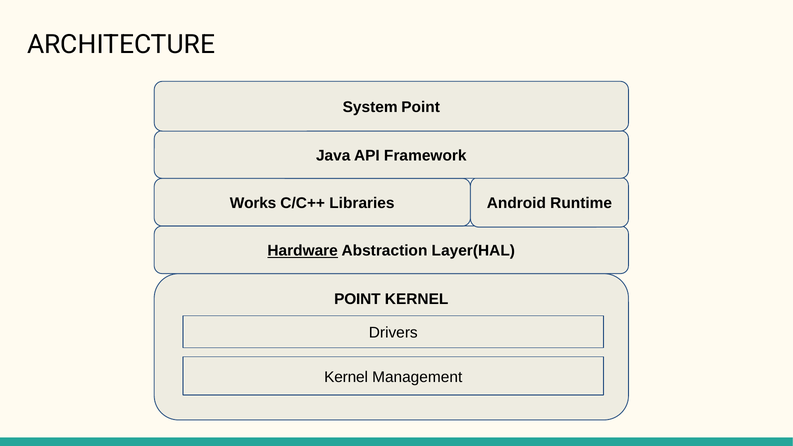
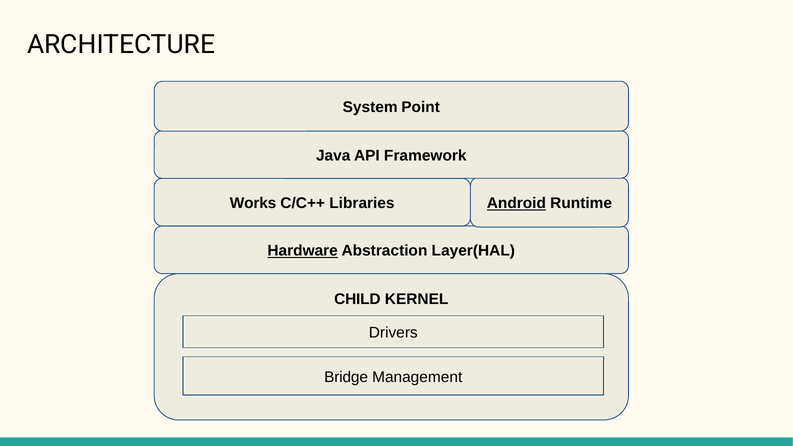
Android underline: none -> present
POINT at (357, 299): POINT -> CHILD
Kernel at (346, 377): Kernel -> Bridge
